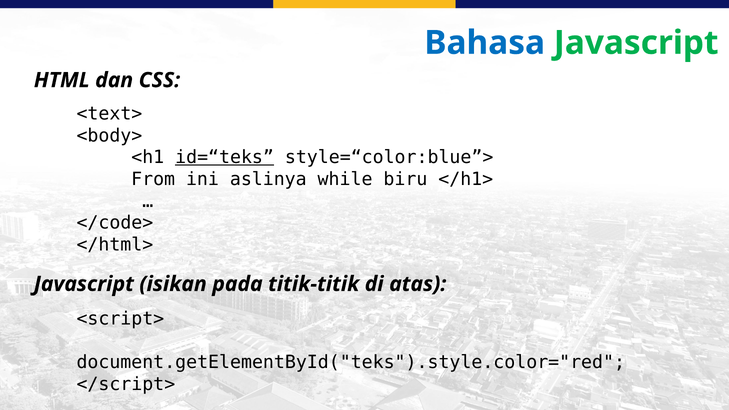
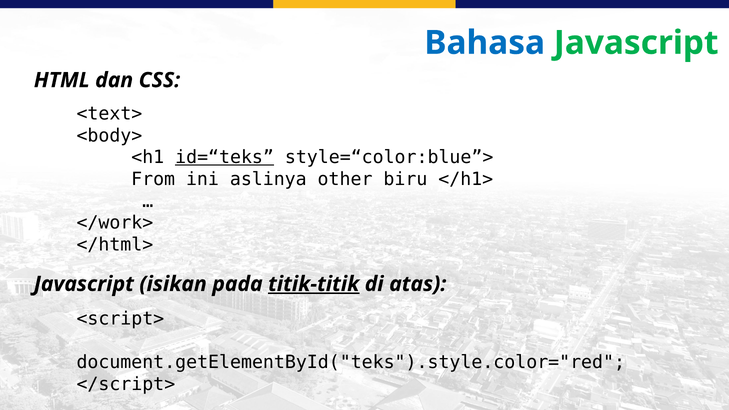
while: while -> other
</code>: </code> -> </work>
titik-titik underline: none -> present
